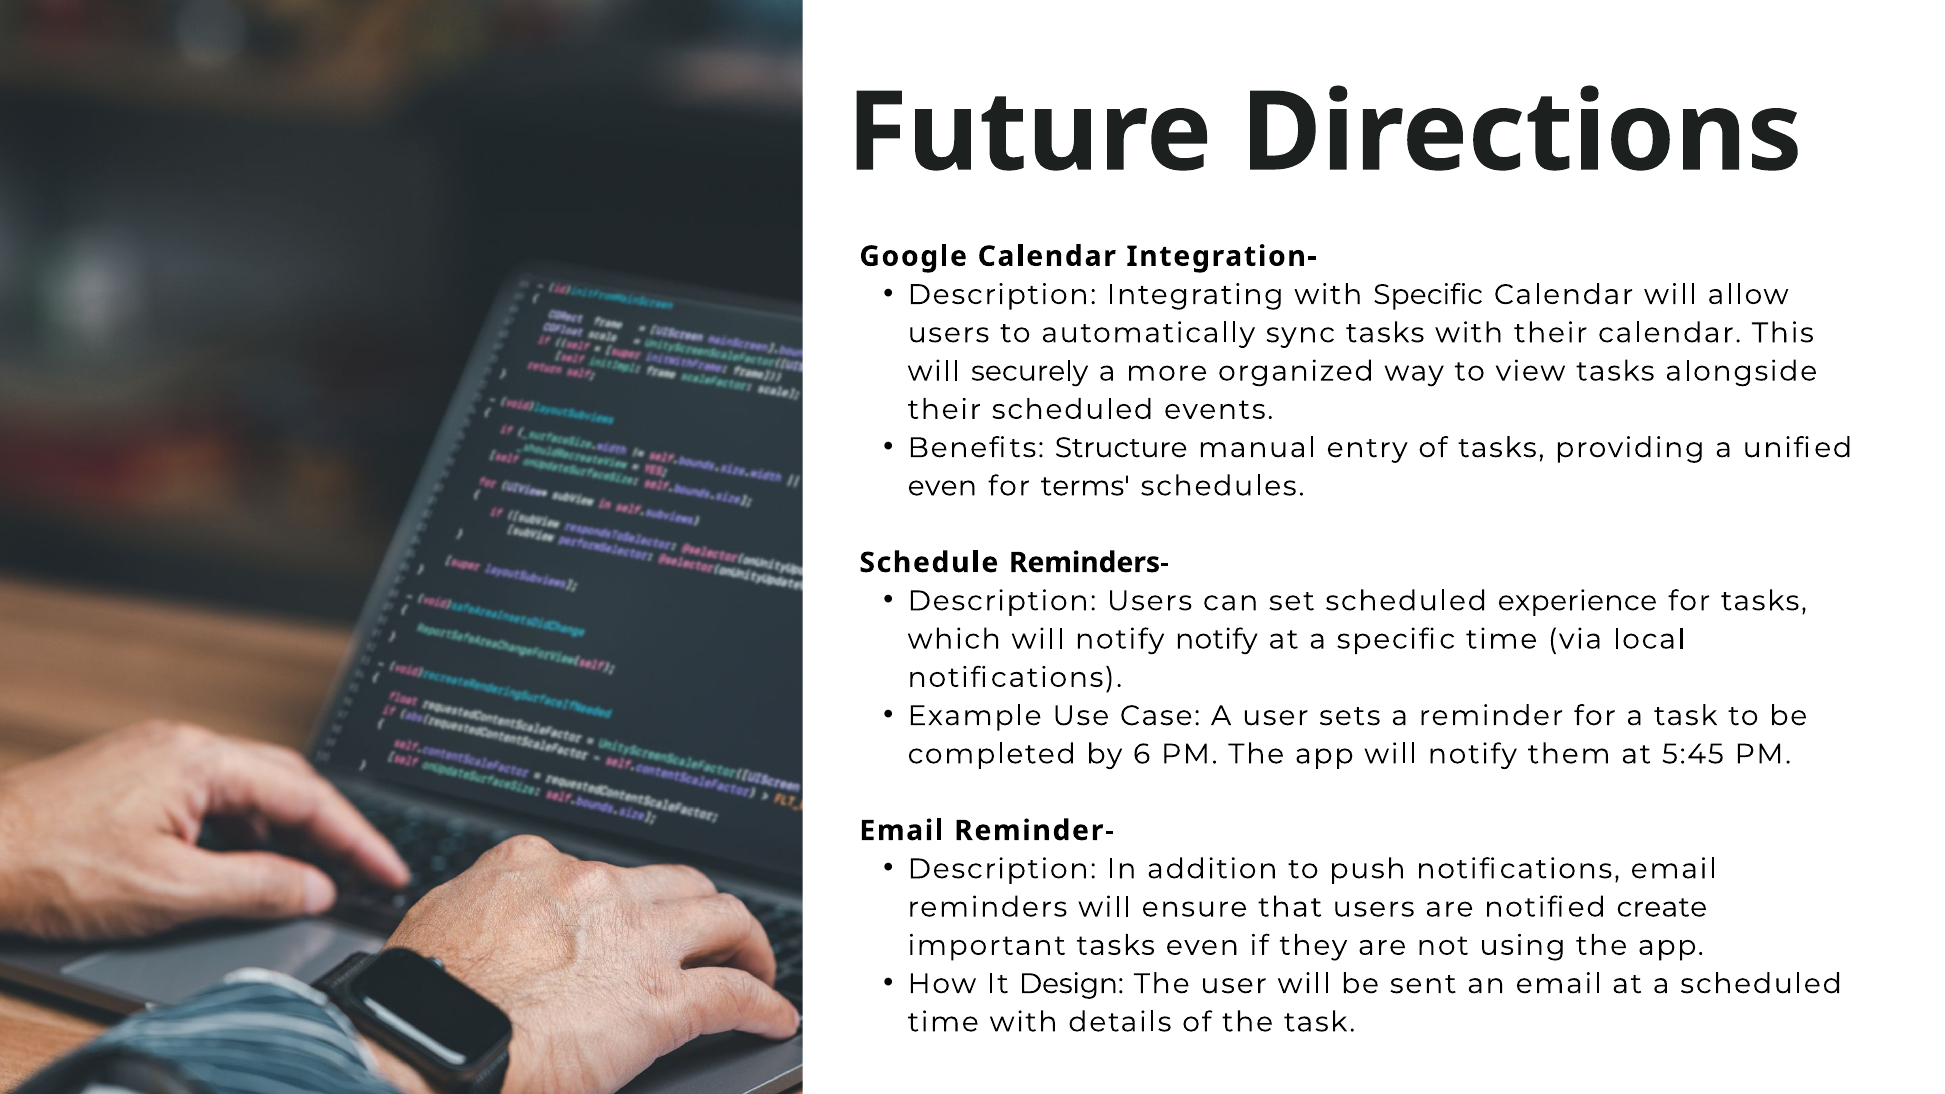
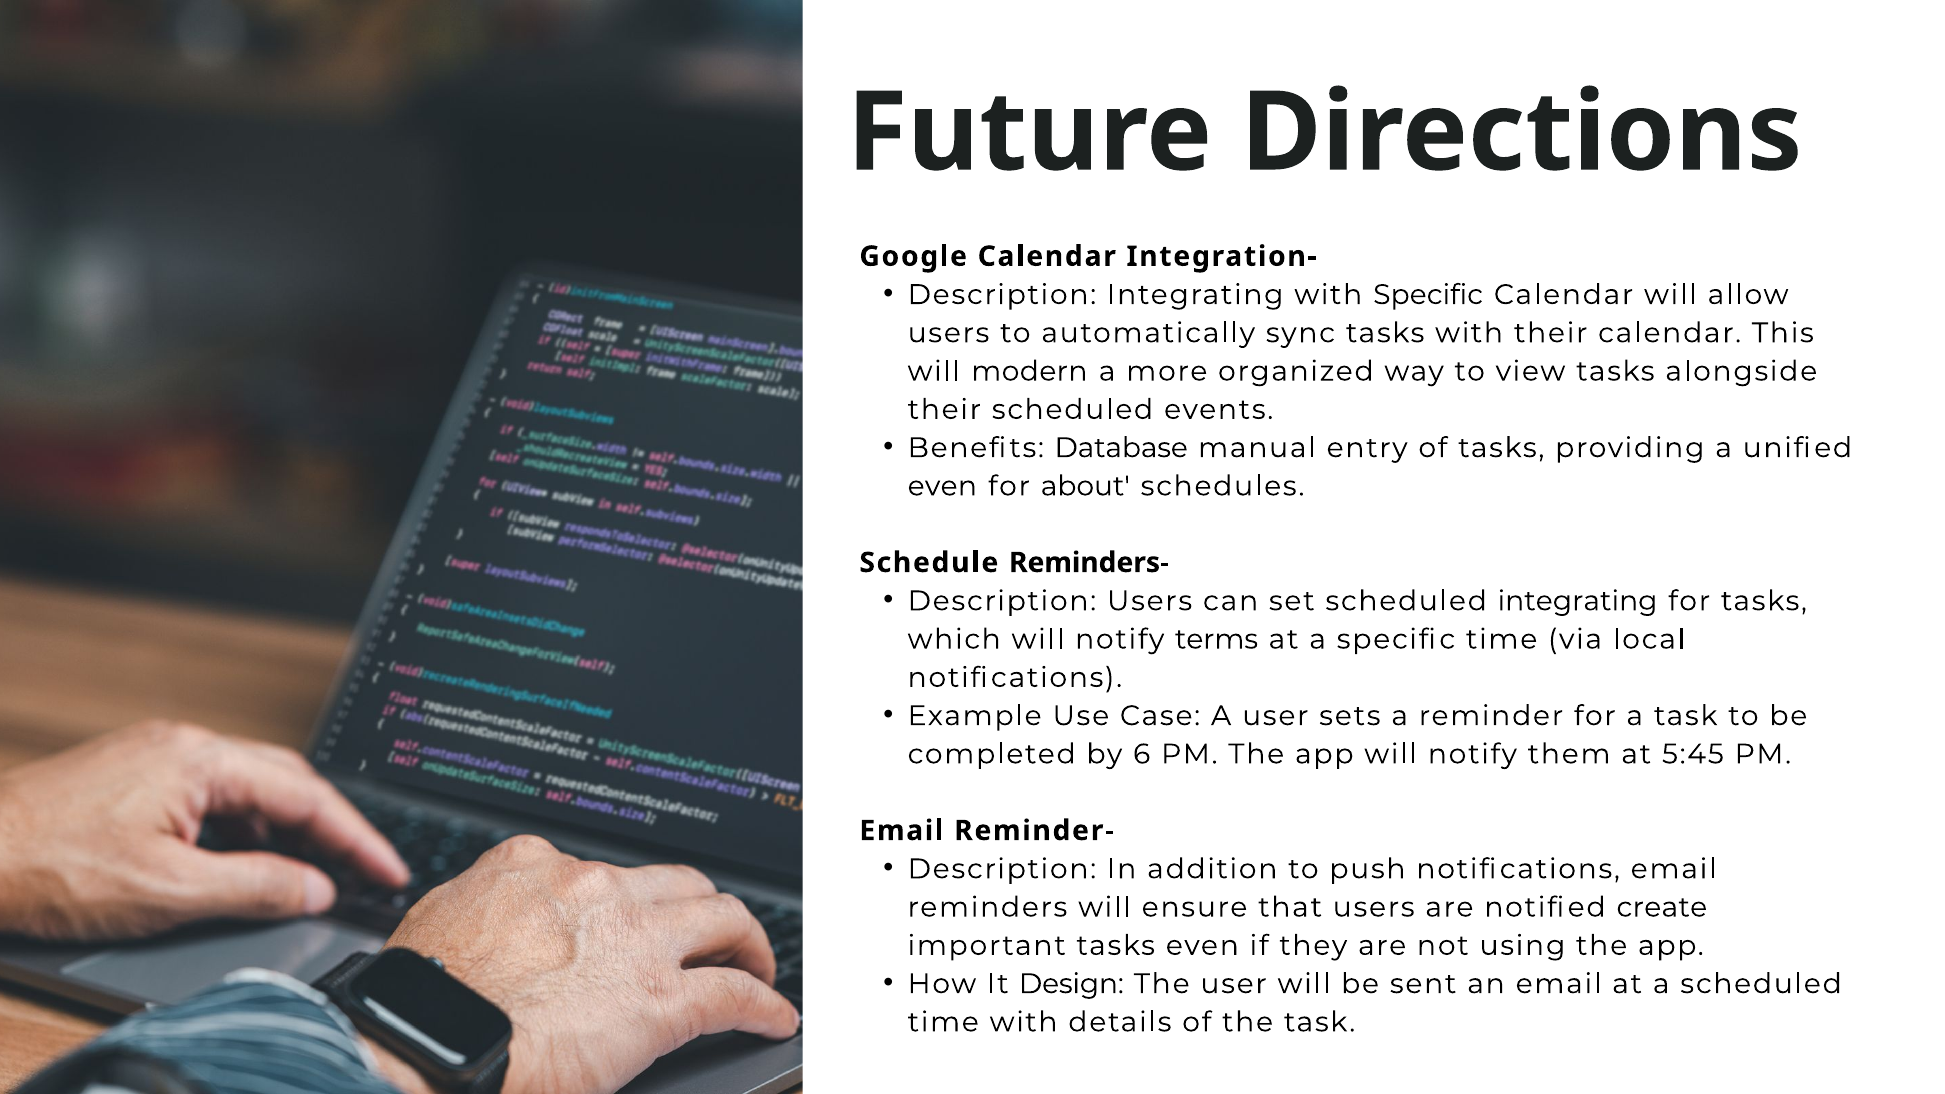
securely: securely -> modern
Structure: Structure -> Database
terms: terms -> about
scheduled experience: experience -> integrating
notify notify: notify -> terms
